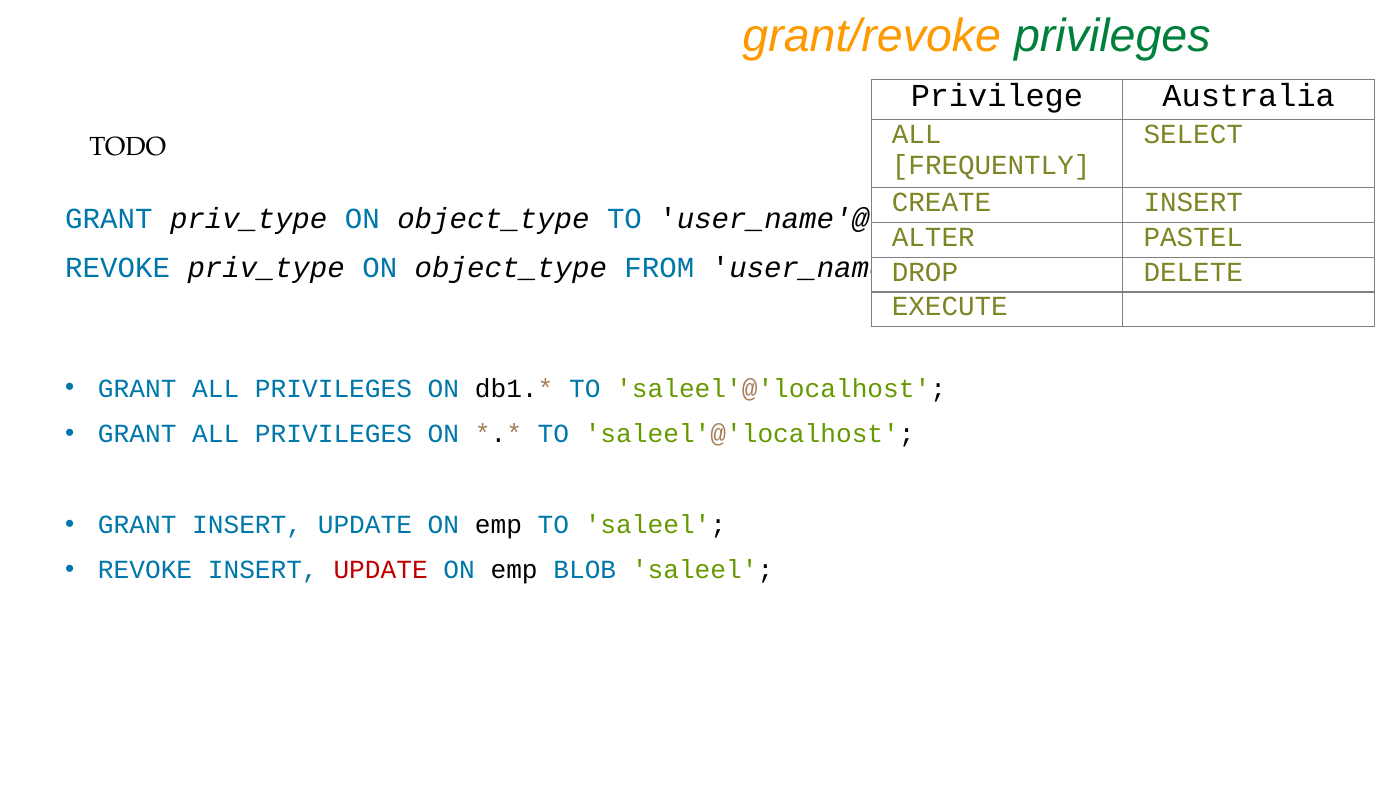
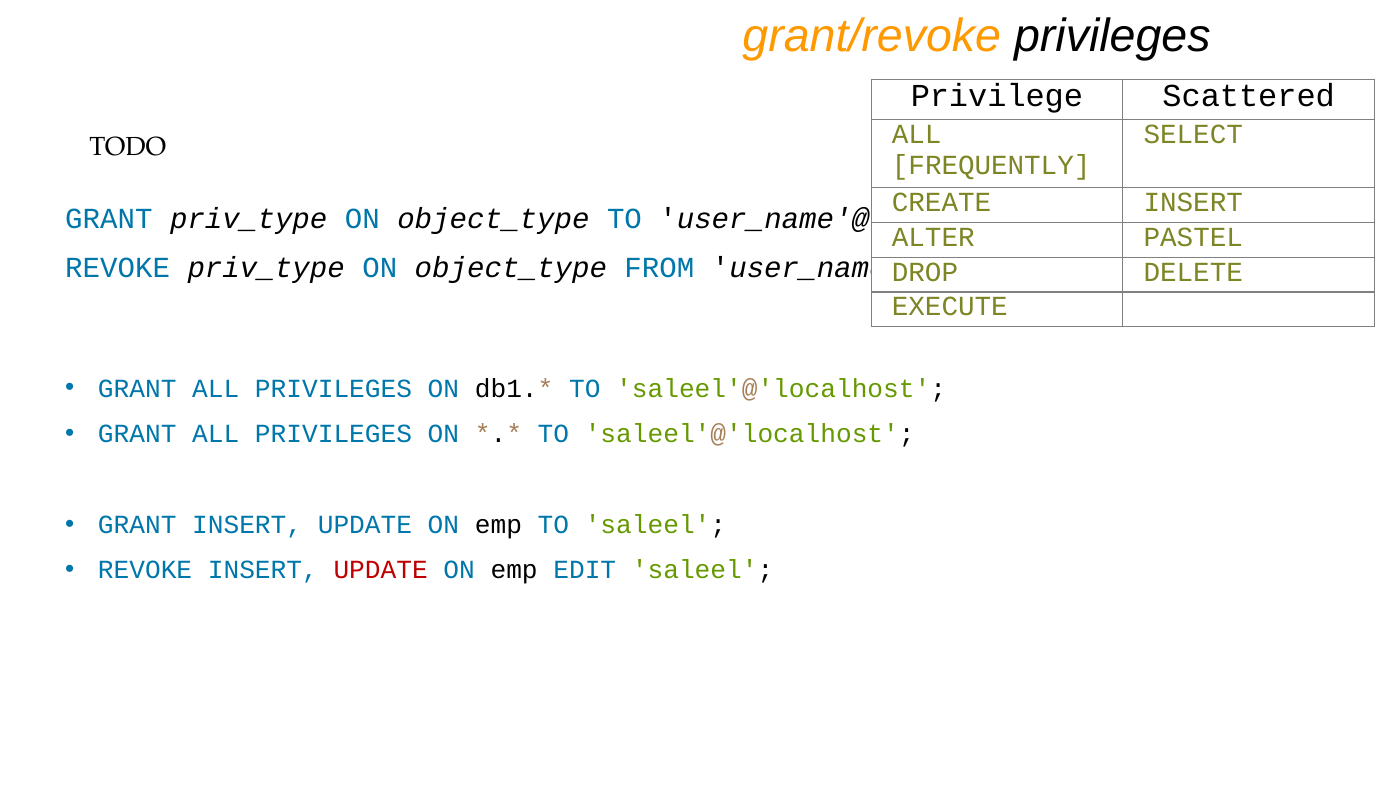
privileges at (1112, 36) colour: green -> black
Australia: Australia -> Scattered
BLOB: BLOB -> EDIT
